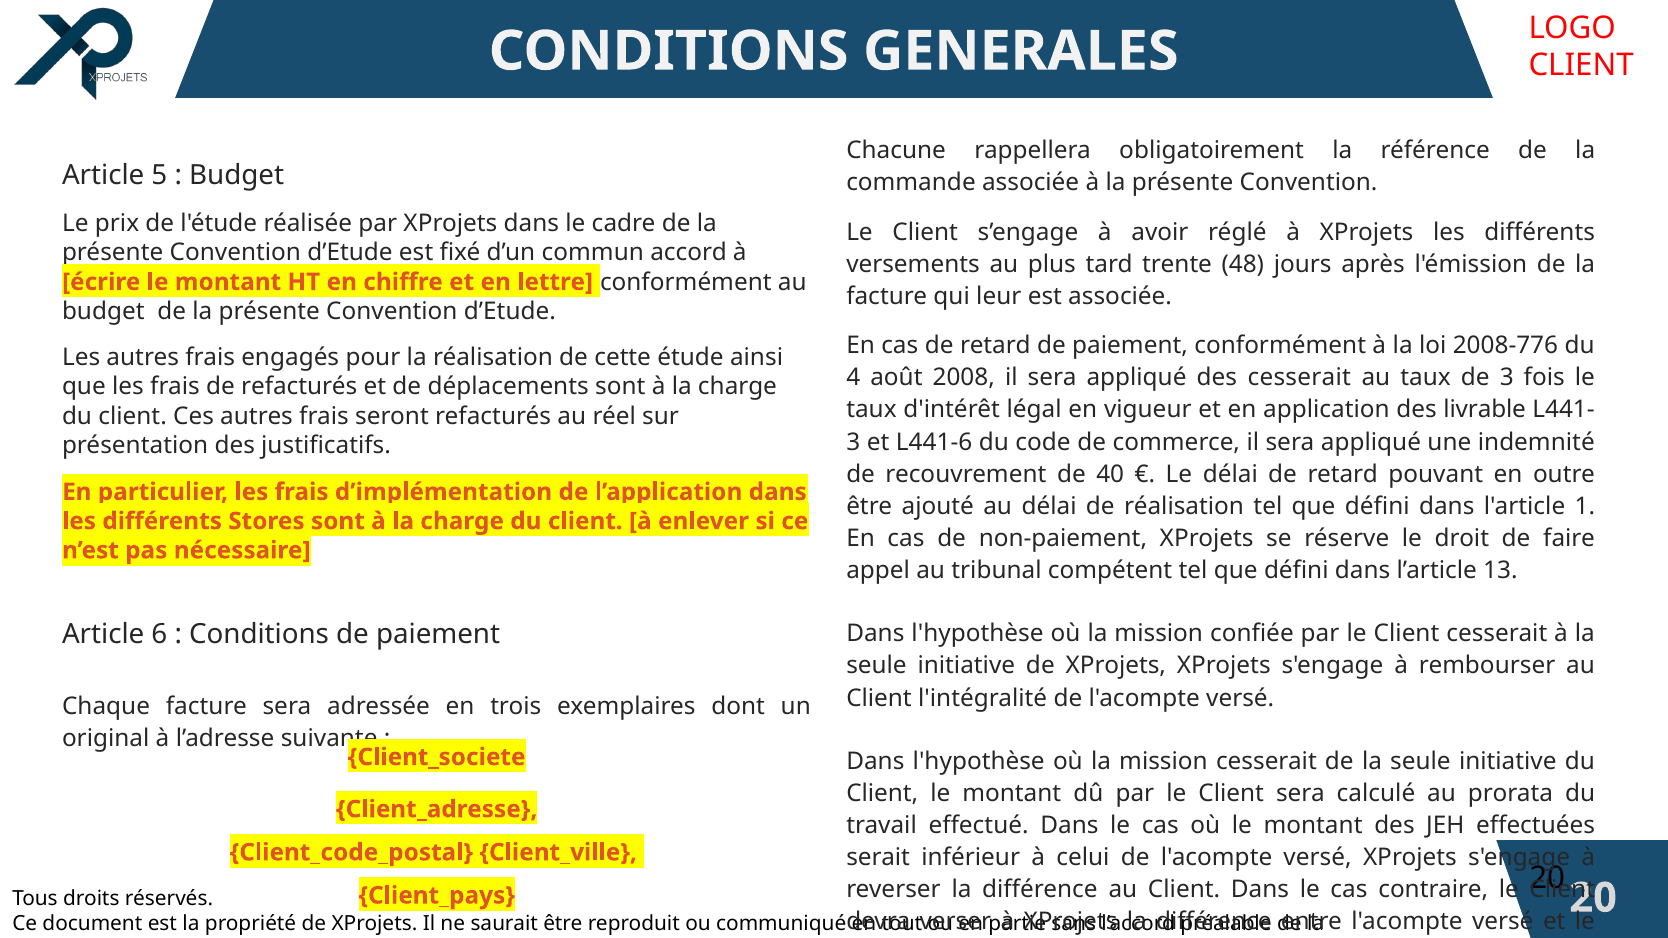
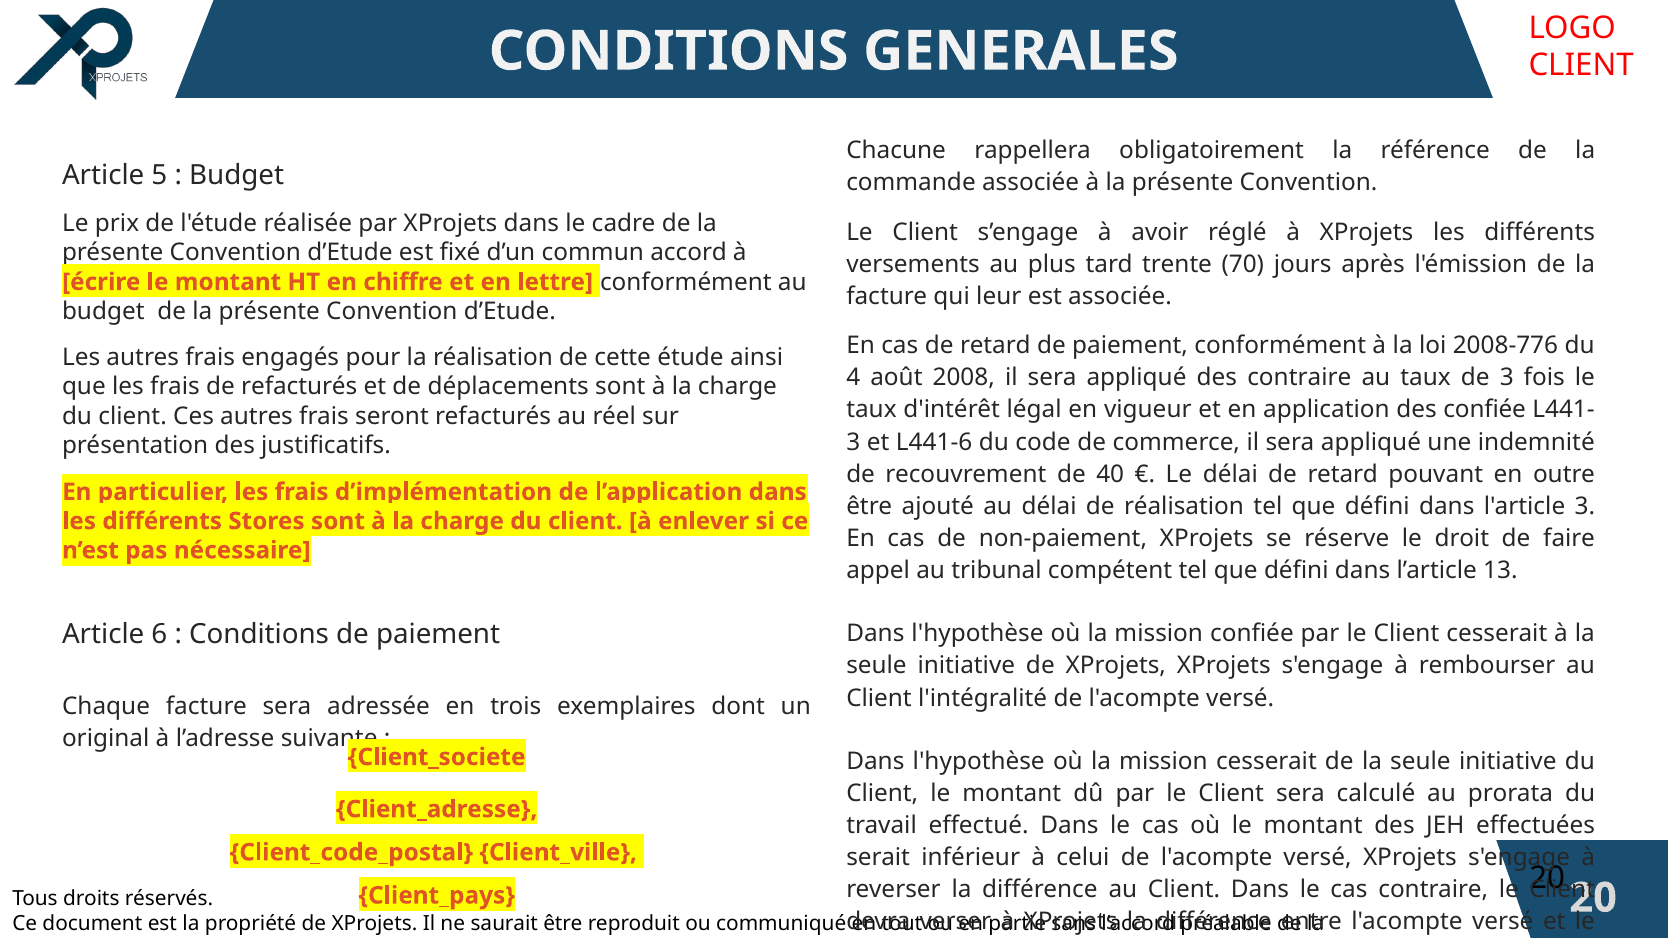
48: 48 -> 70
des cesserait: cesserait -> contraire
des livrable: livrable -> confiée
l'article 1: 1 -> 3
